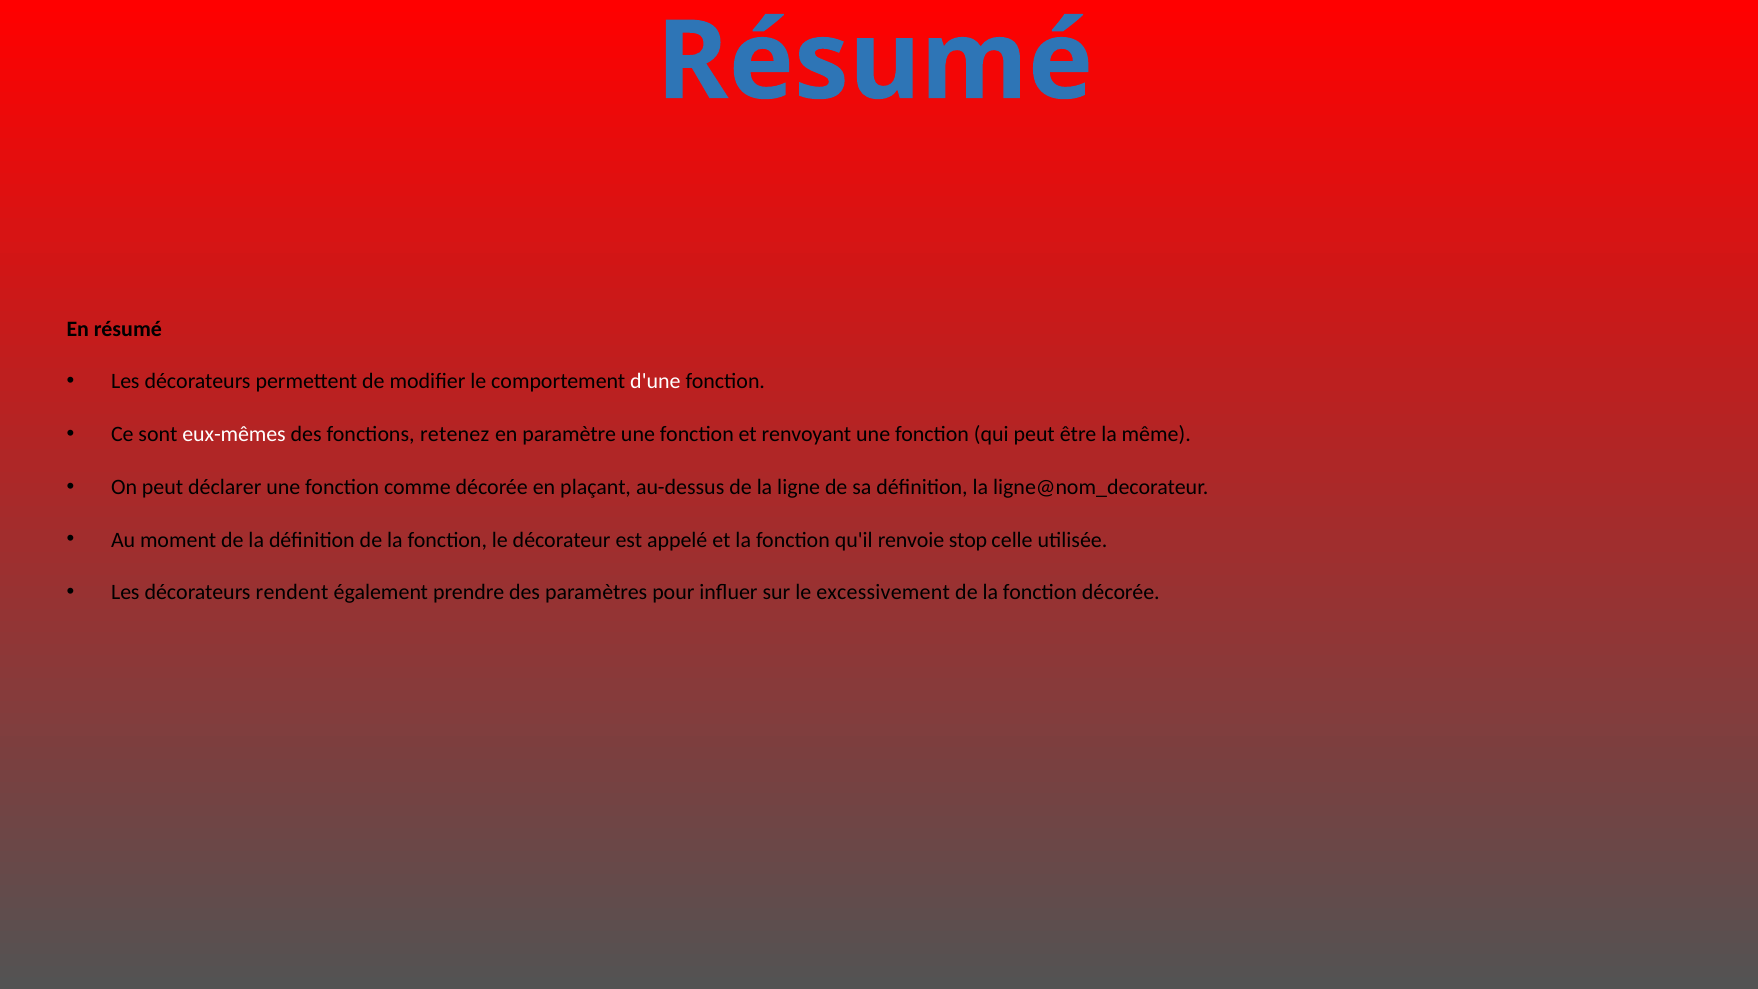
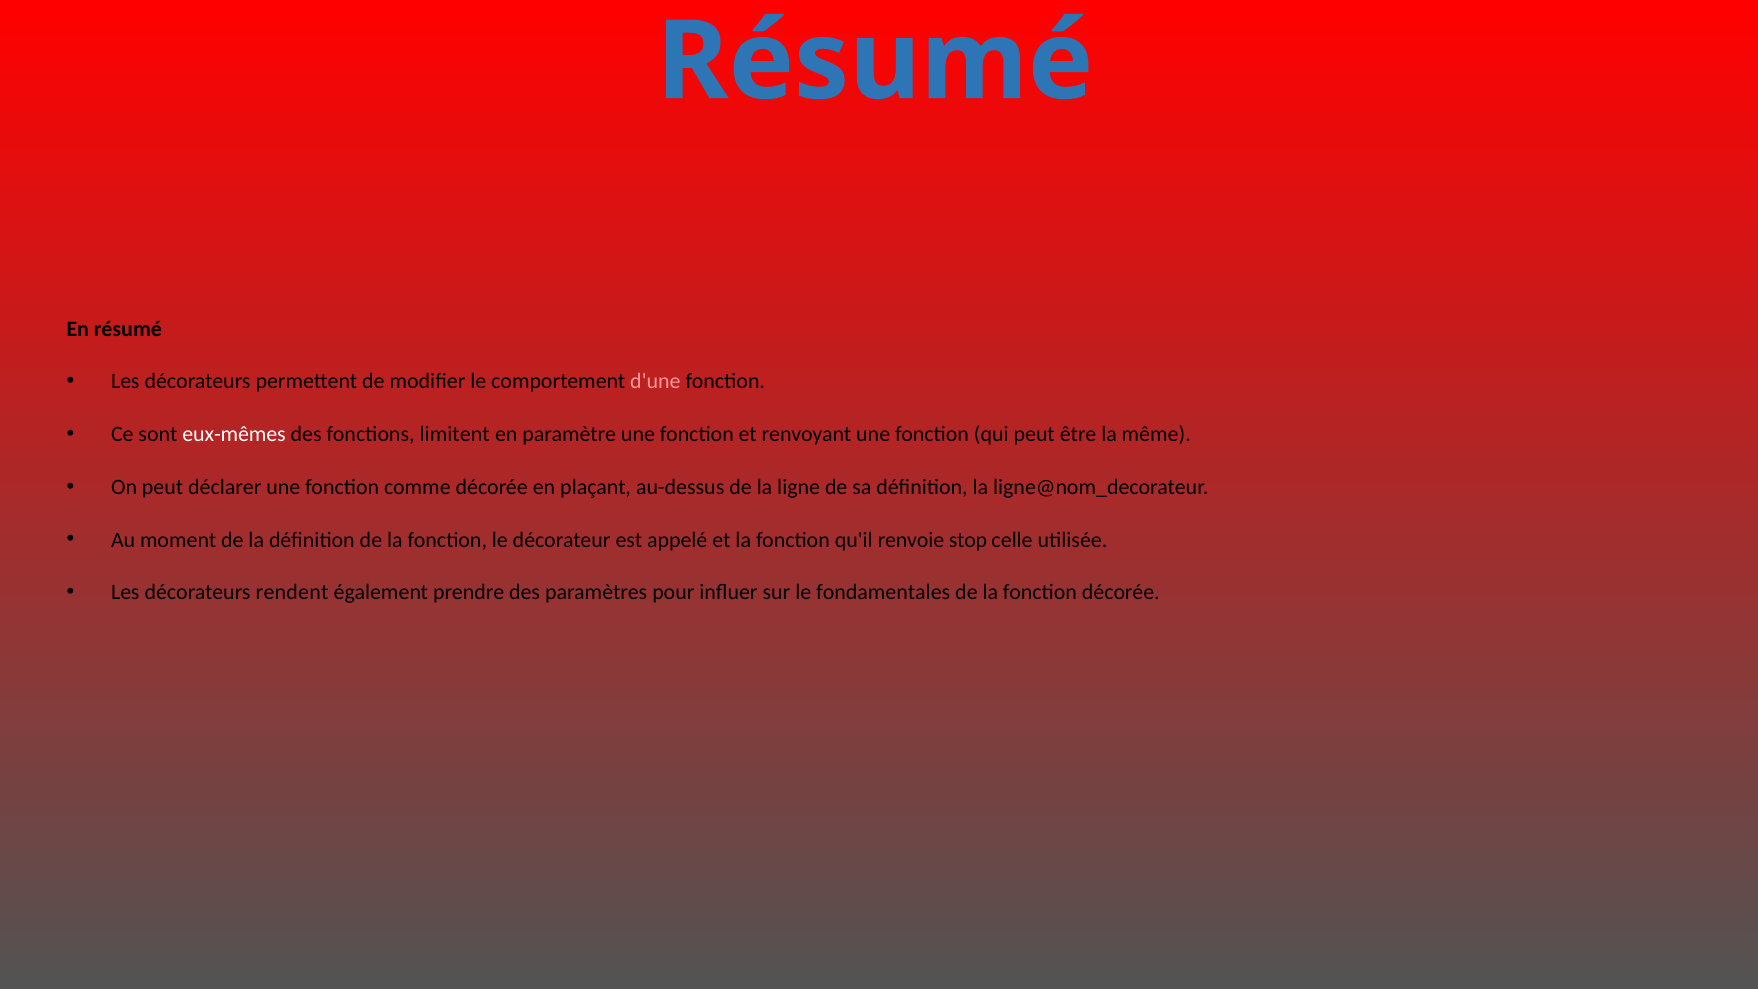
d'une colour: white -> pink
retenez: retenez -> limitent
excessivement: excessivement -> fondamentales
